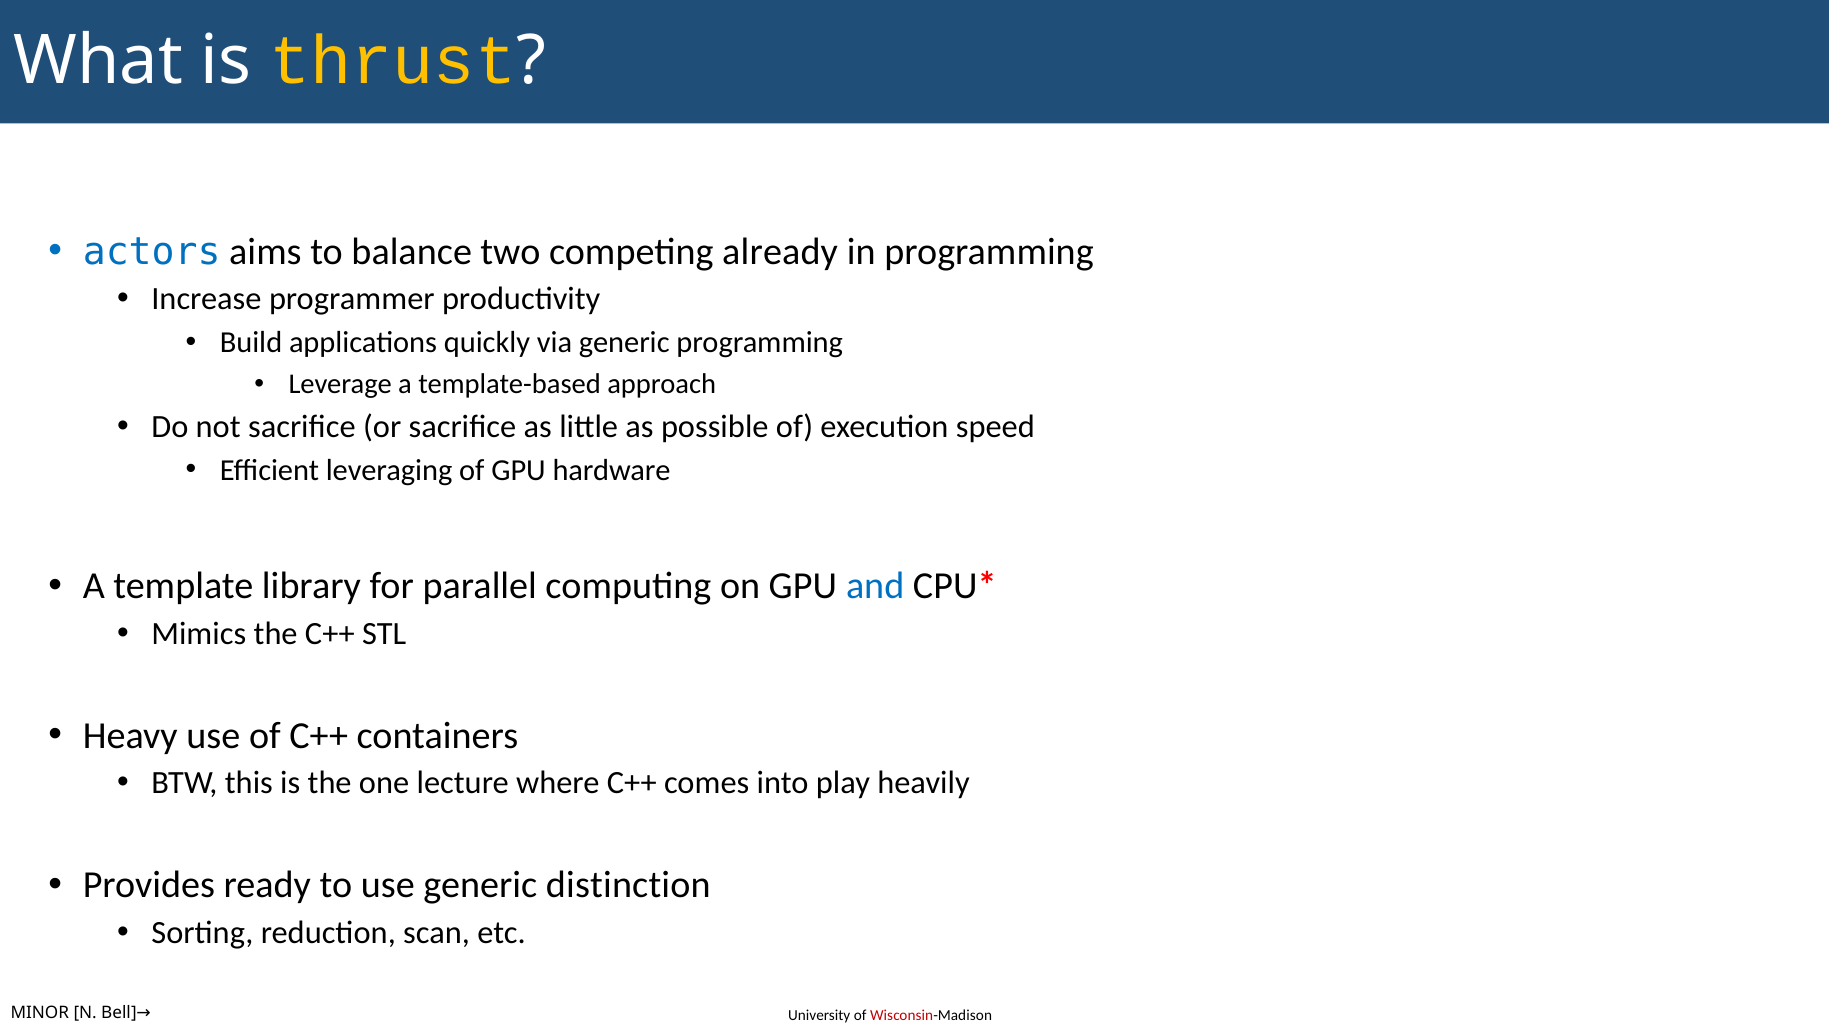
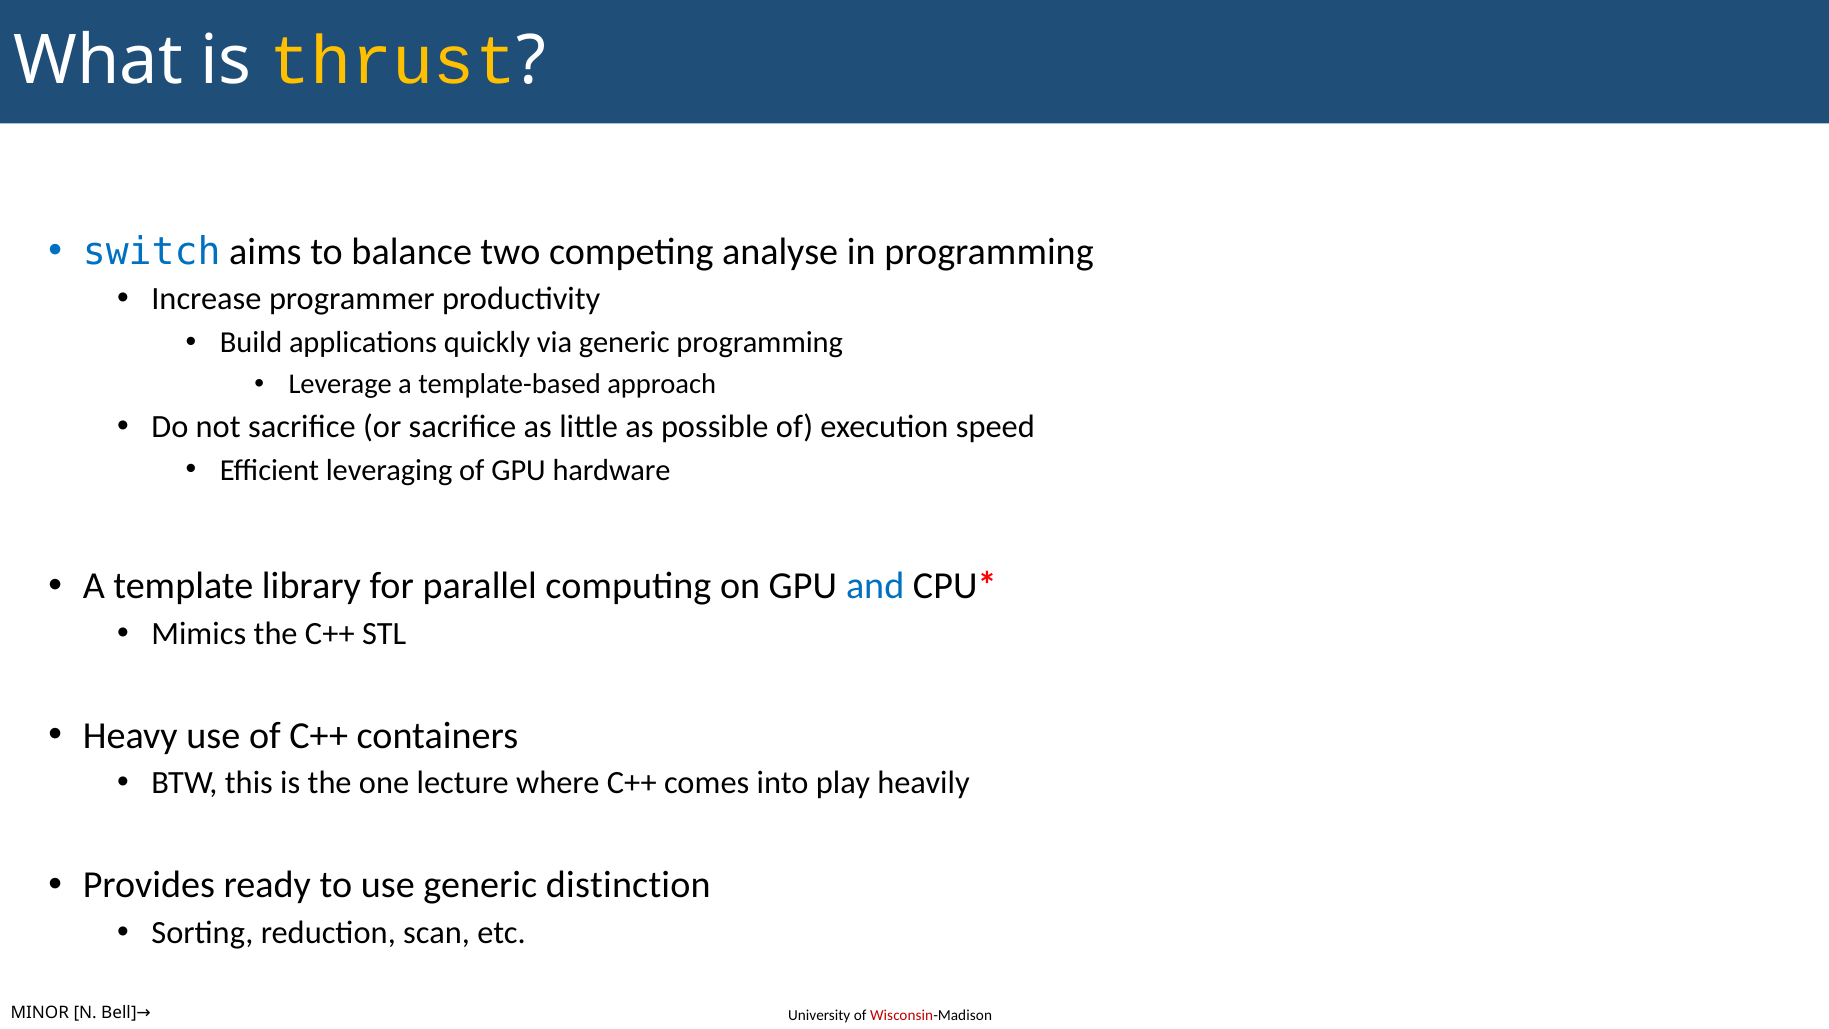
actors: actors -> switch
already: already -> analyse
